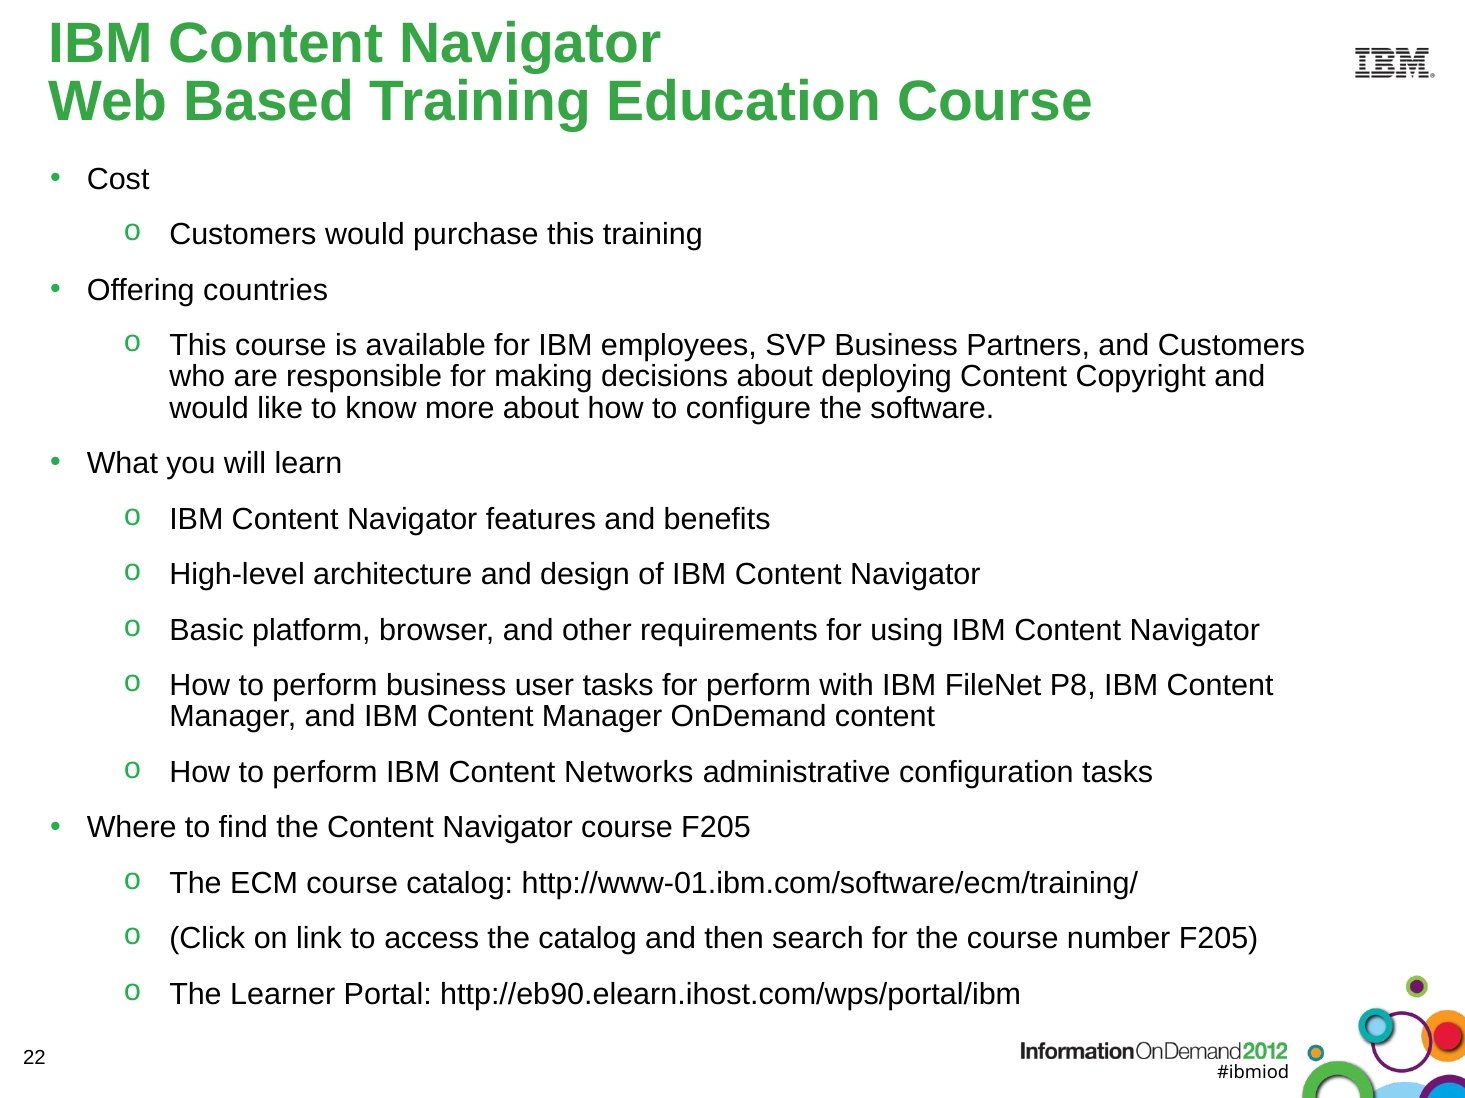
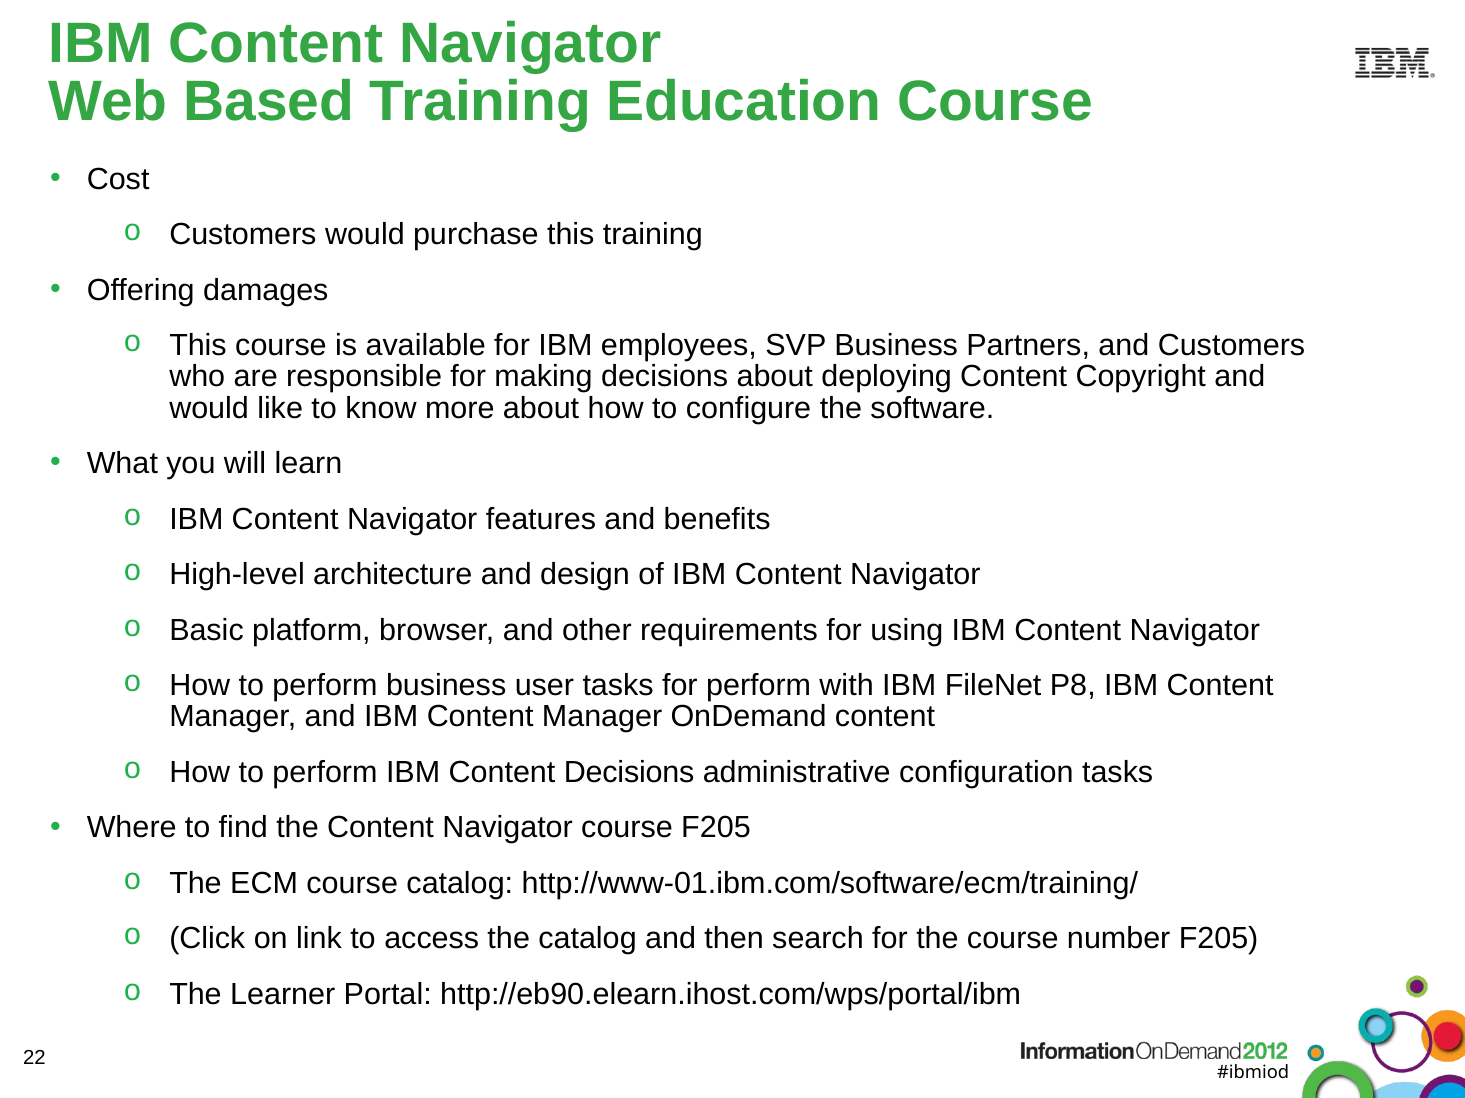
countries: countries -> damages
Content Networks: Networks -> Decisions
